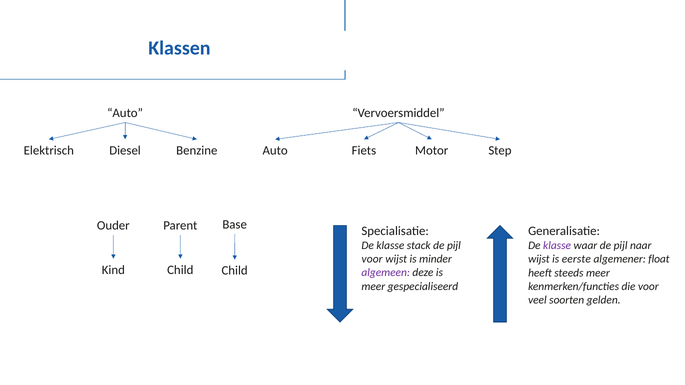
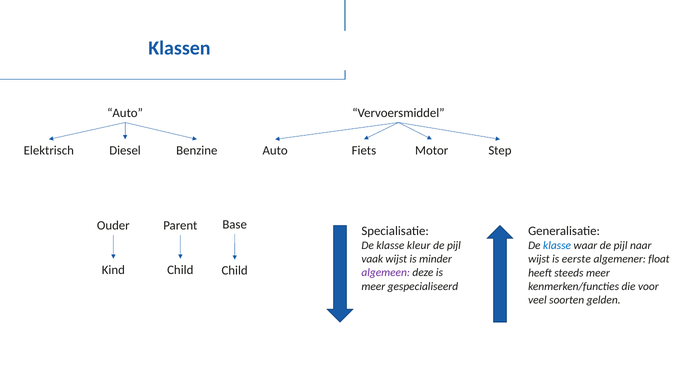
stack: stack -> kleur
klasse at (557, 246) colour: purple -> blue
voor at (372, 259): voor -> vaak
